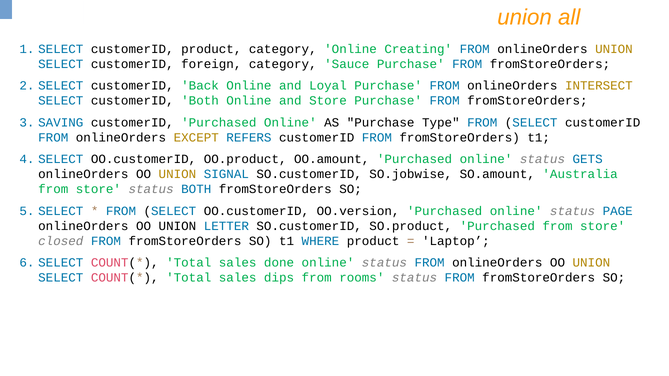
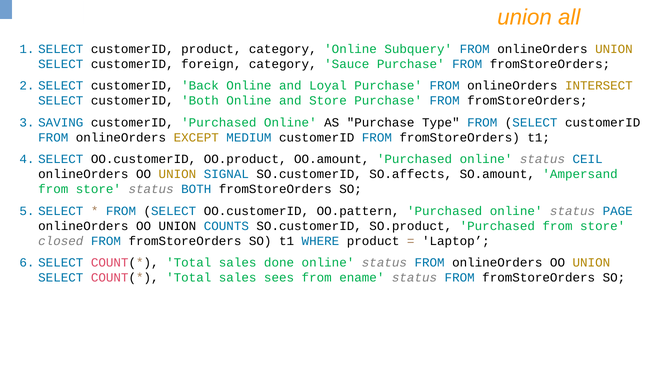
Creating: Creating -> Subquery
REFERS: REFERS -> MEDIUM
GETS: GETS -> CEIL
SO.jobwise: SO.jobwise -> SO.affects
Australia: Australia -> Ampersand
OO.version: OO.version -> OO.pattern
LETTER: LETTER -> COUNTS
dips: dips -> sees
rooms: rooms -> ename
